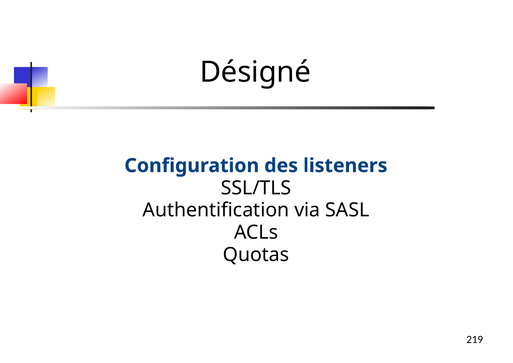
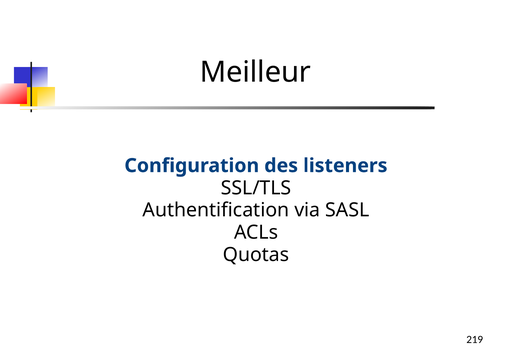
Désigné: Désigné -> Meilleur
